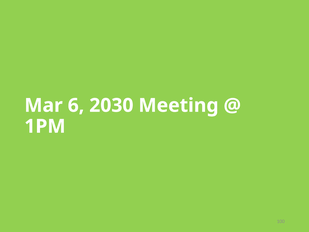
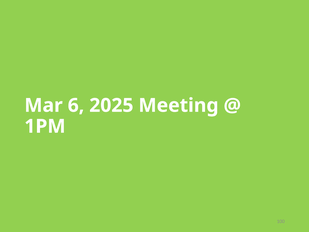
2030: 2030 -> 2025
